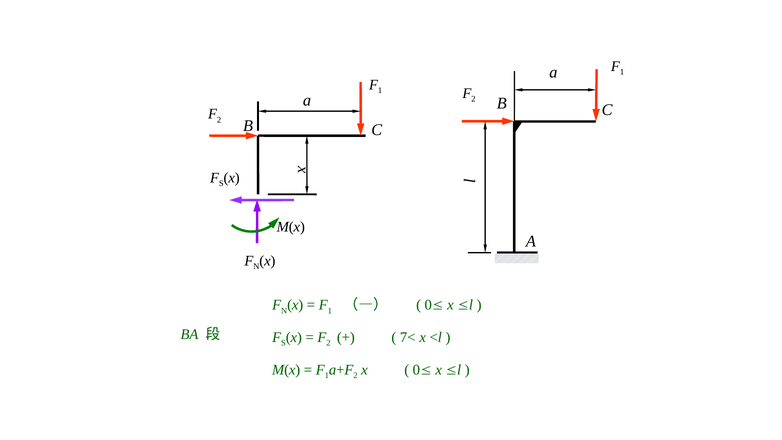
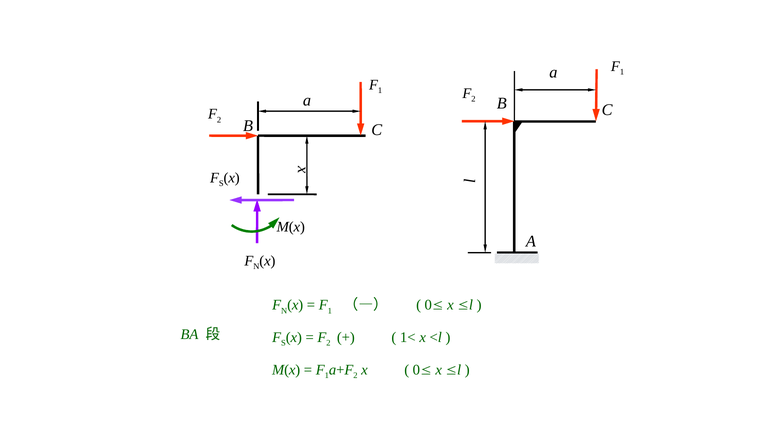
7<: 7< -> 1<
